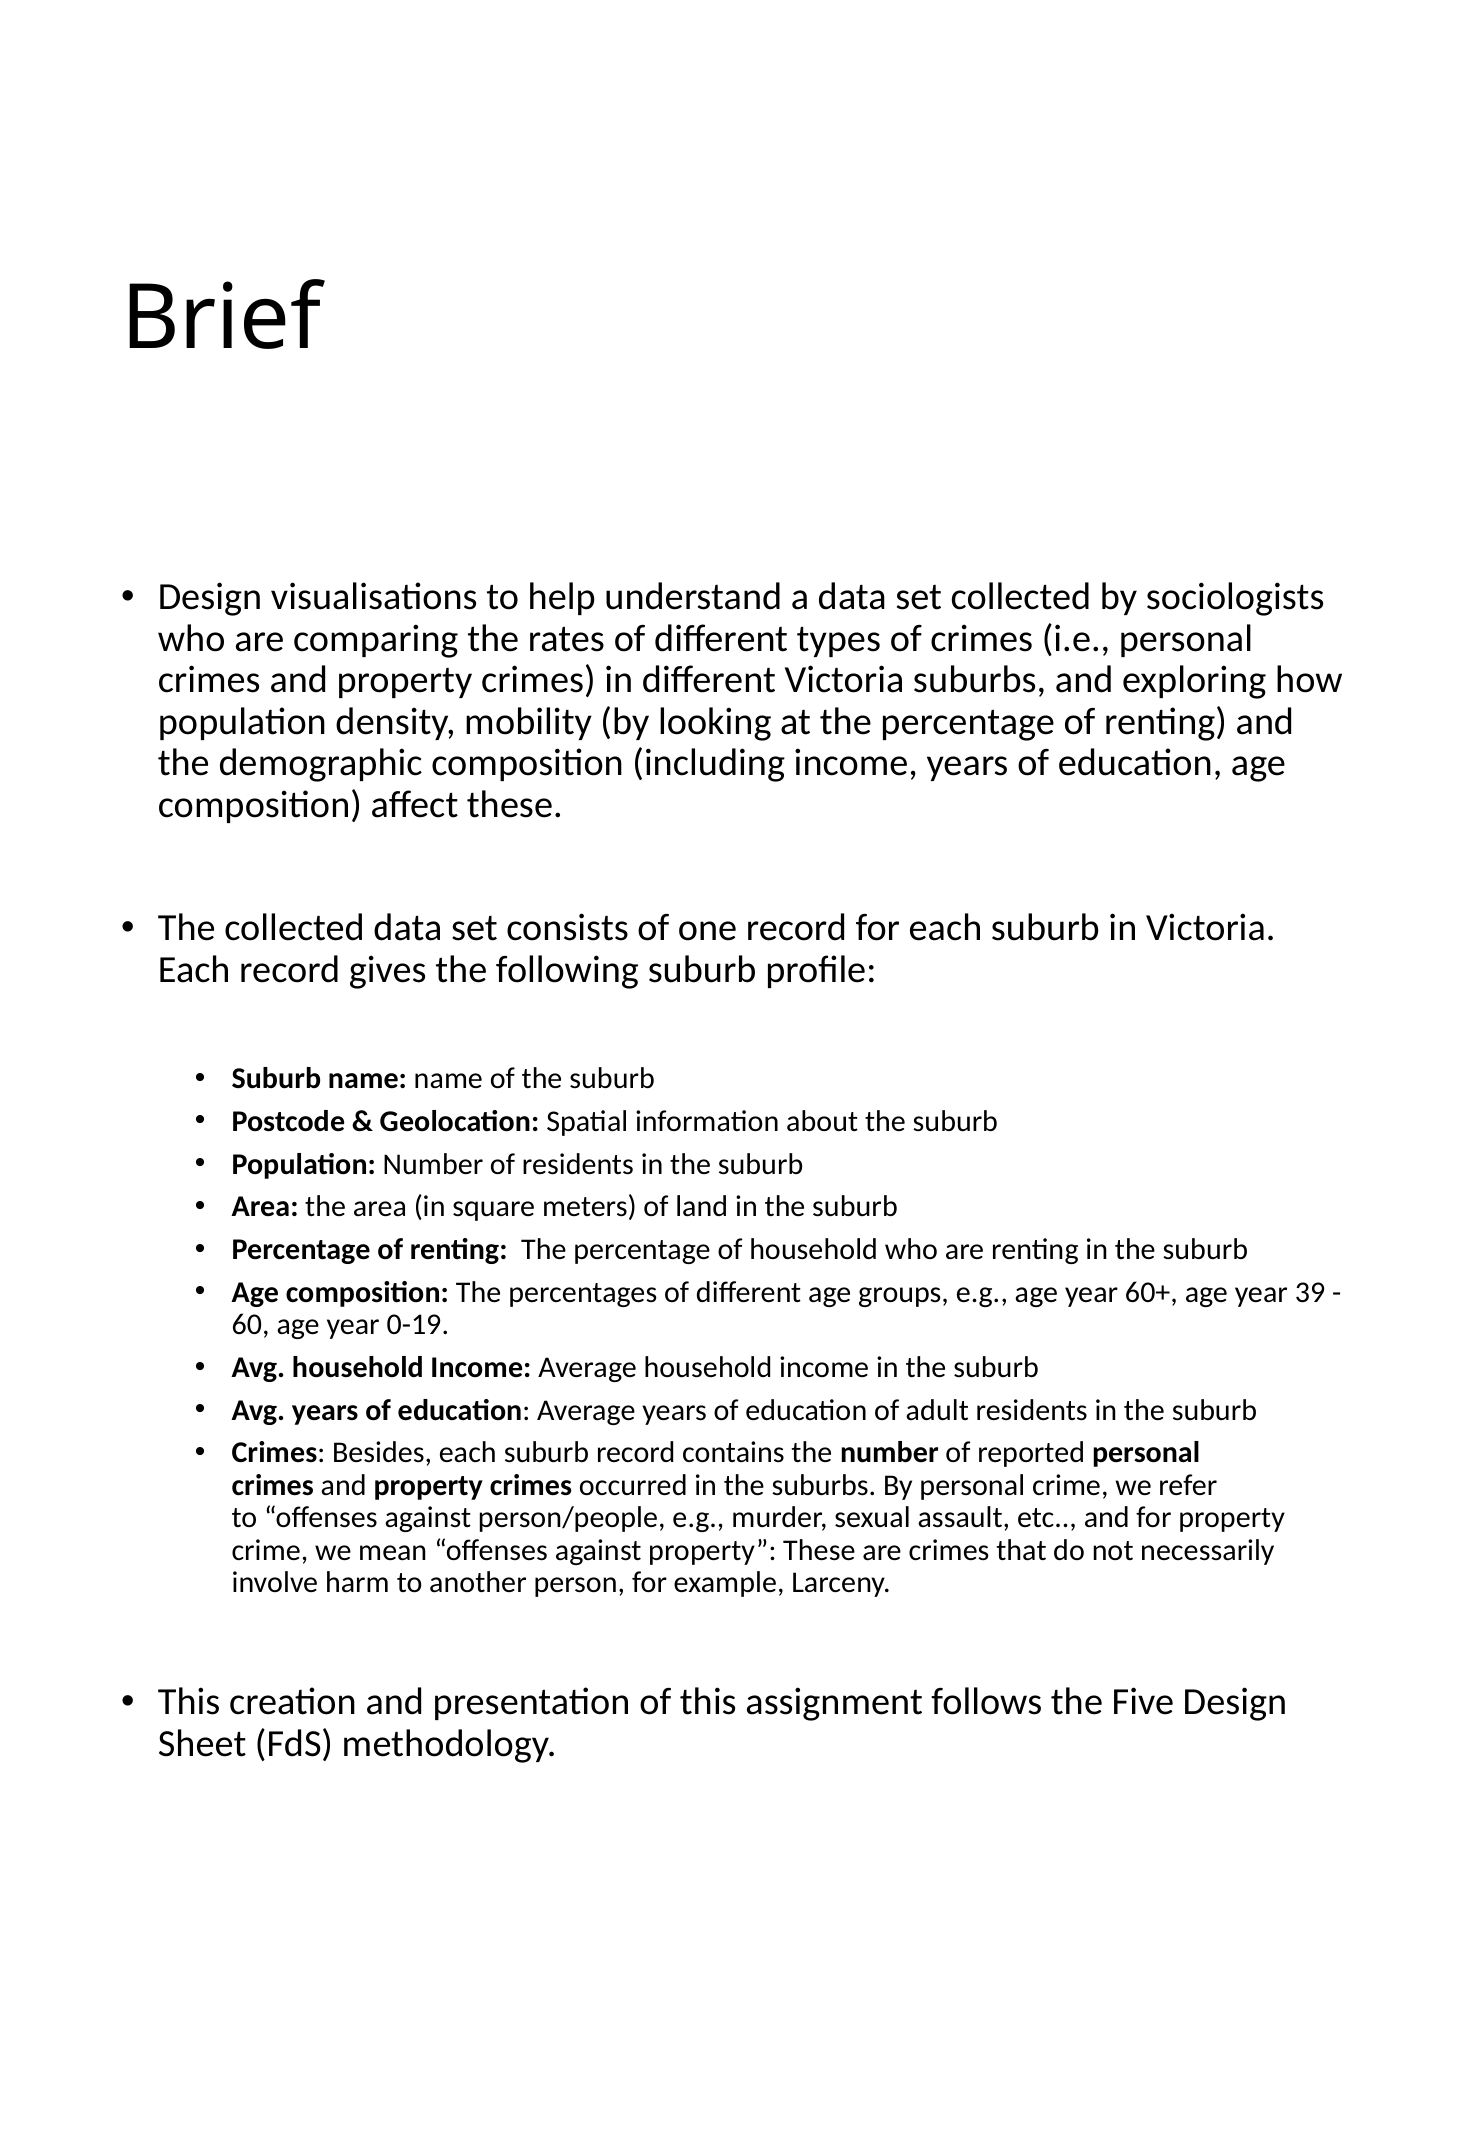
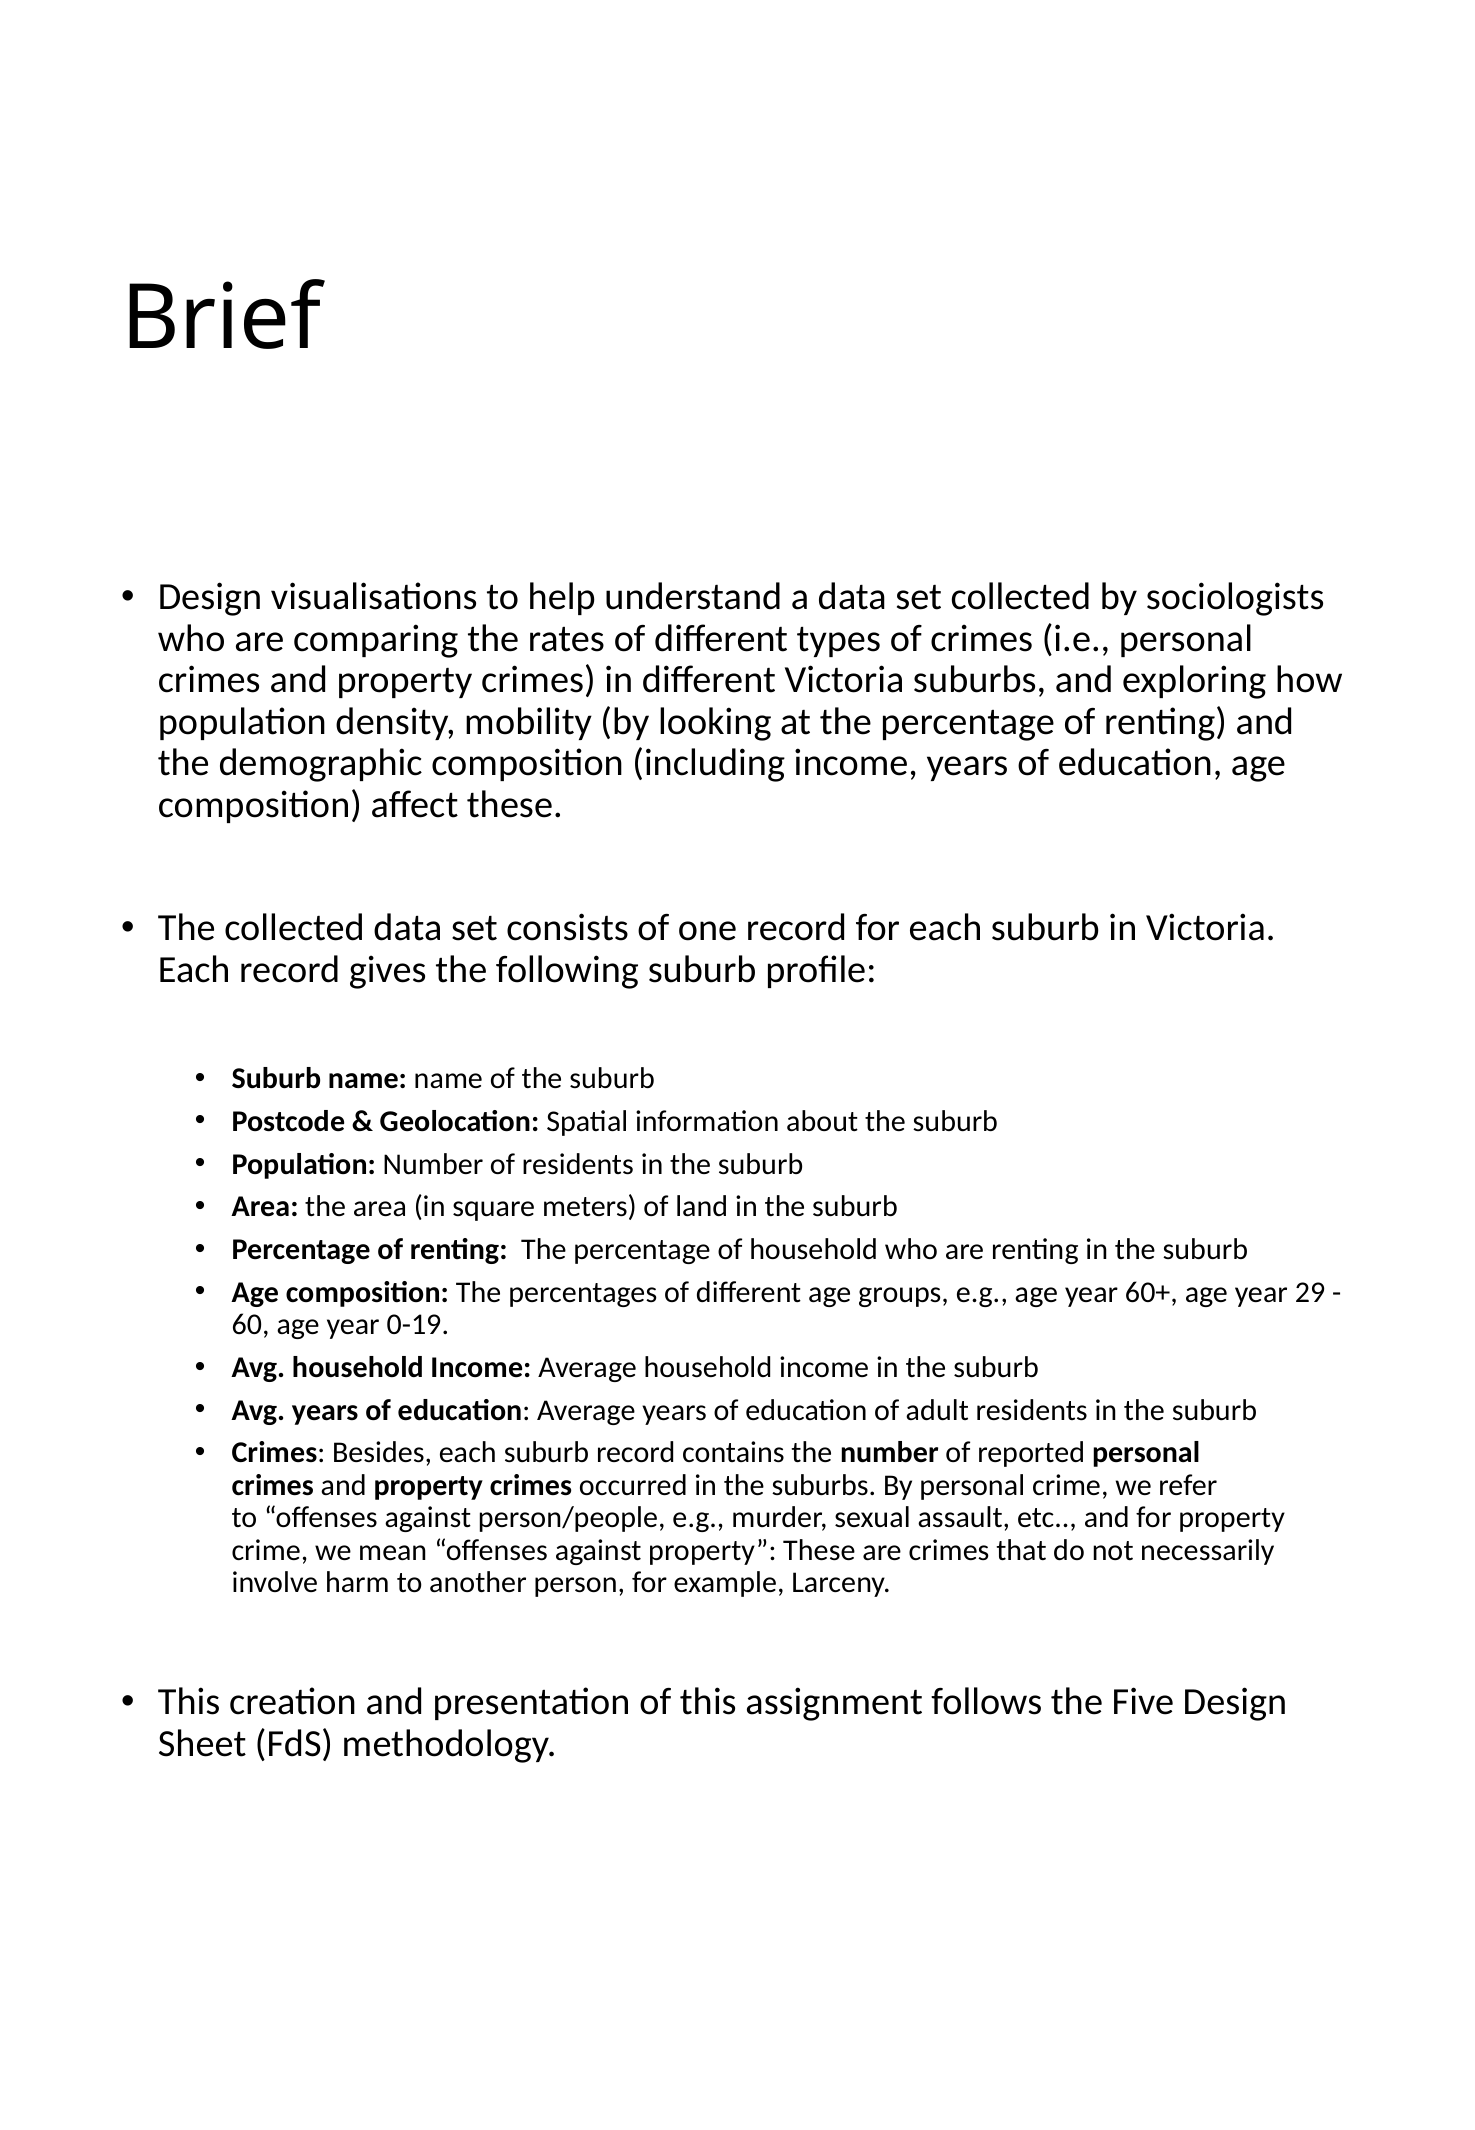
39: 39 -> 29
